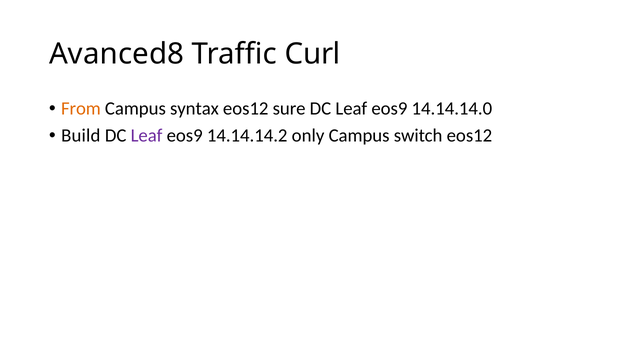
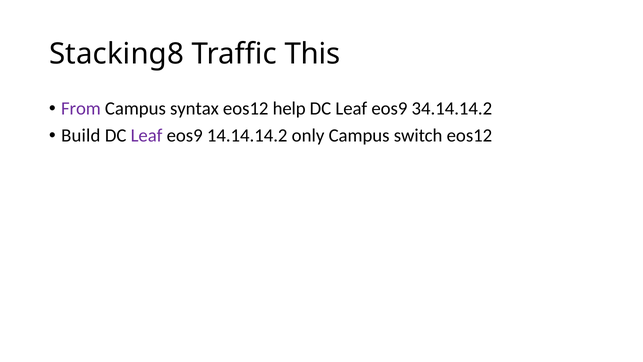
Avanced8: Avanced8 -> Stacking8
Curl: Curl -> This
From colour: orange -> purple
sure: sure -> help
14.14.14.0: 14.14.14.0 -> 34.14.14.2
